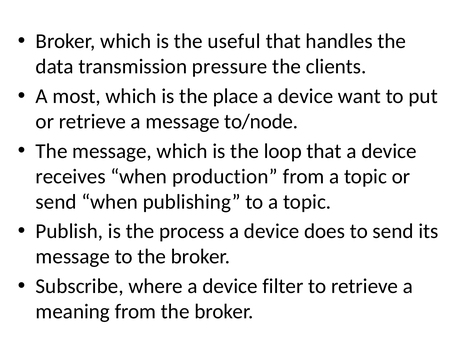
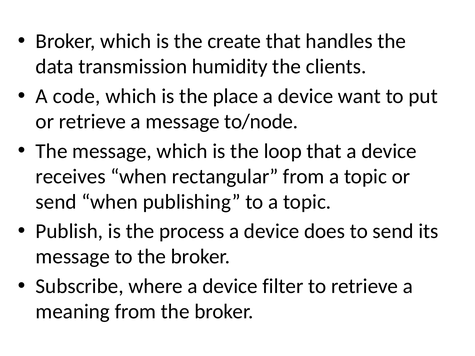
useful: useful -> create
pressure: pressure -> humidity
most: most -> code
production: production -> rectangular
